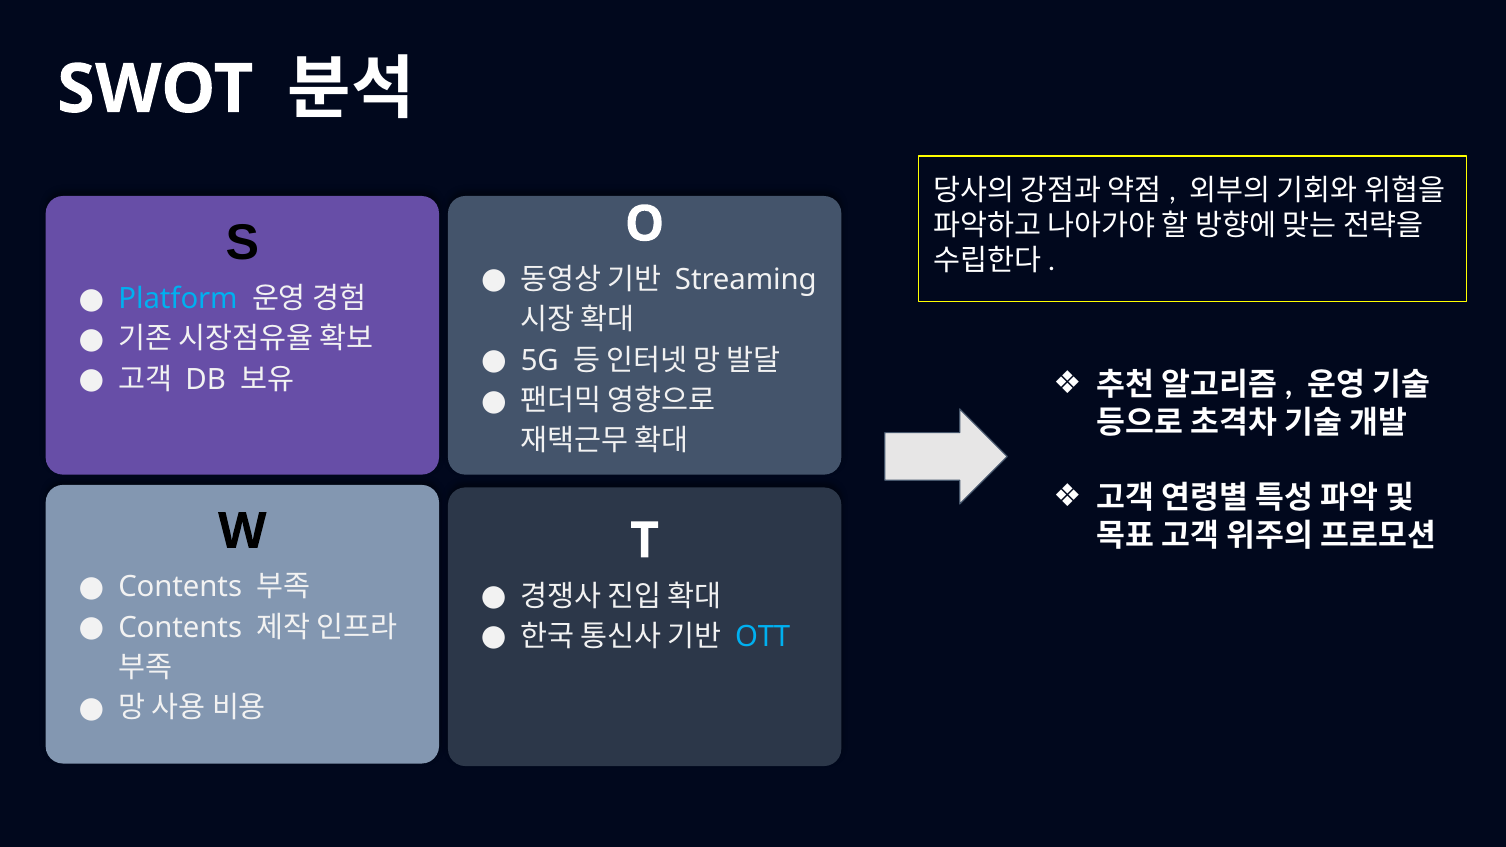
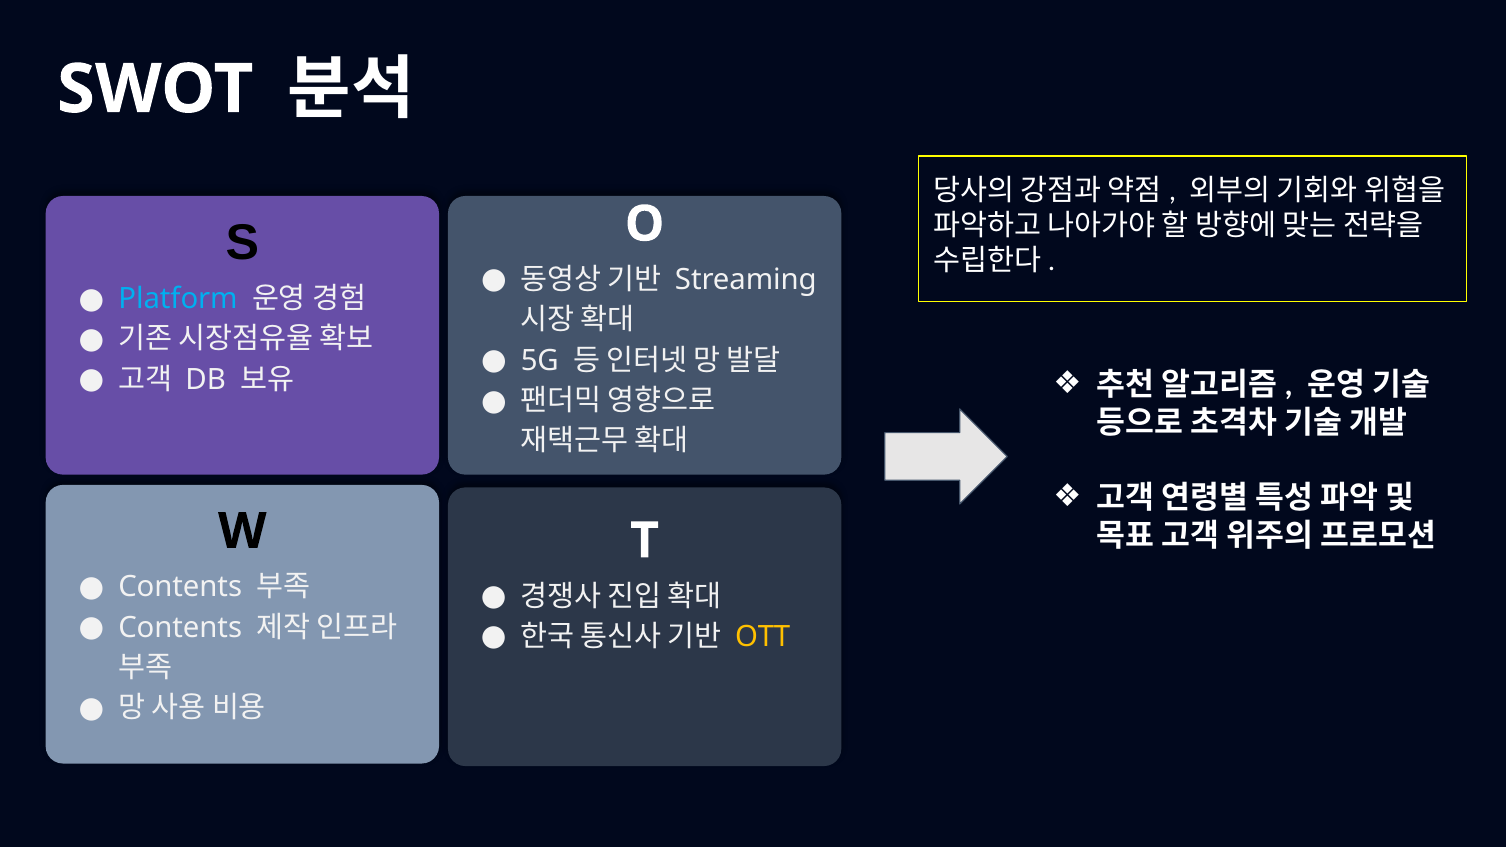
OTT colour: light blue -> yellow
